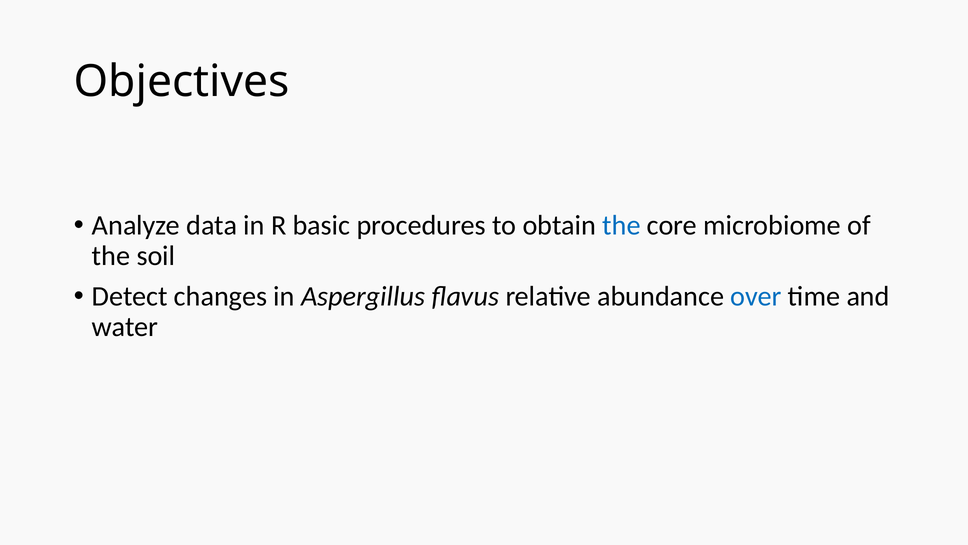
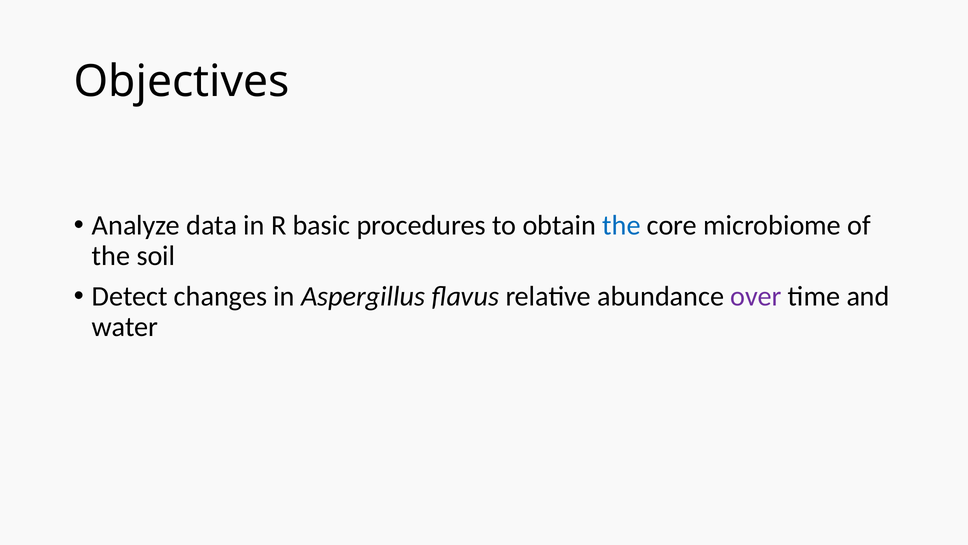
over colour: blue -> purple
